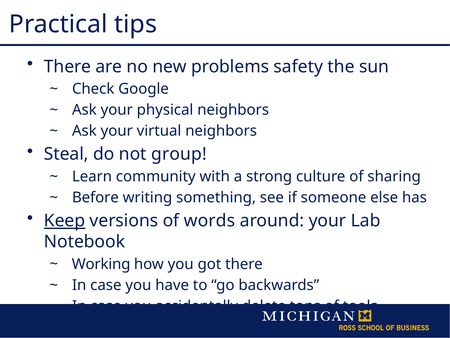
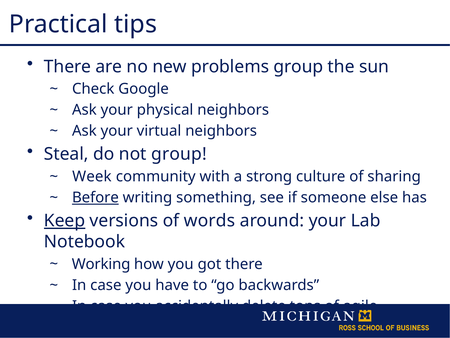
problems safety: safety -> group
Learn: Learn -> Week
Before underline: none -> present
tools: tools -> agile
